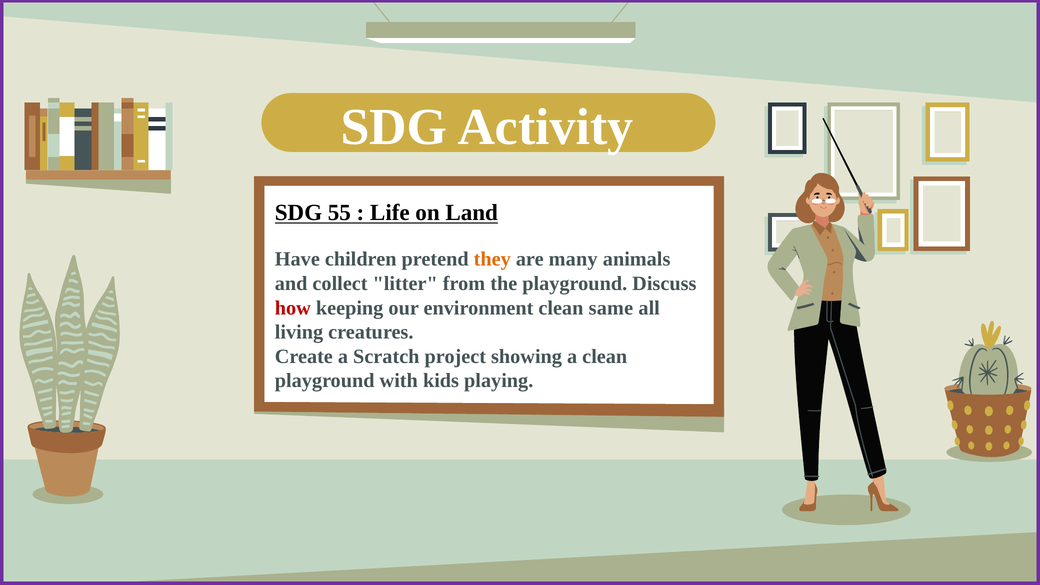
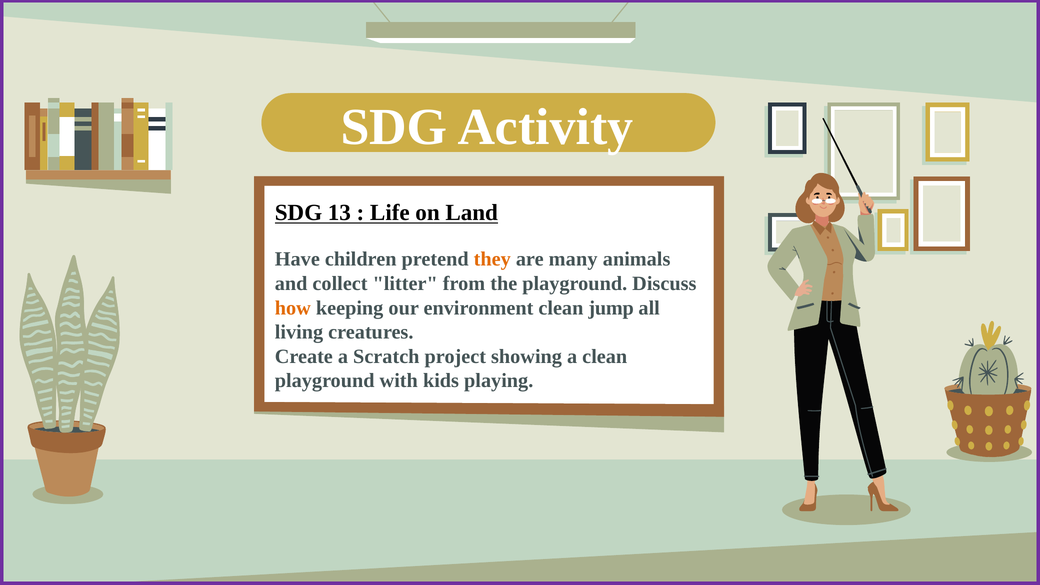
55: 55 -> 13
how colour: red -> orange
same: same -> jump
